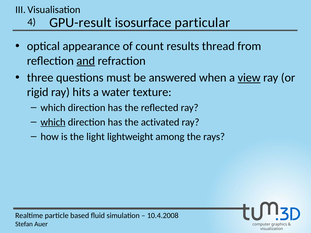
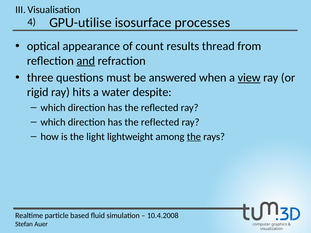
GPU-result: GPU-result -> GPU-utilise
particular: particular -> processes
texture: texture -> despite
which at (53, 122) underline: present -> none
activated at (160, 122): activated -> reflected
the at (194, 137) underline: none -> present
